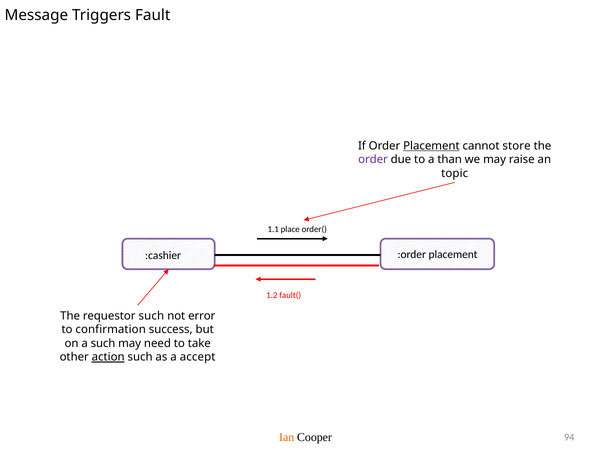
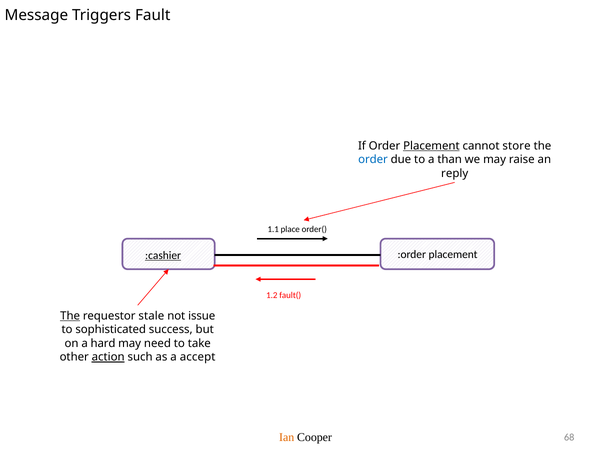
order at (373, 160) colour: purple -> blue
topic: topic -> reply
:cashier underline: none -> present
The at (70, 316) underline: none -> present
requestor such: such -> stale
error: error -> issue
confirmation: confirmation -> sophisticated
a such: such -> hard
94: 94 -> 68
